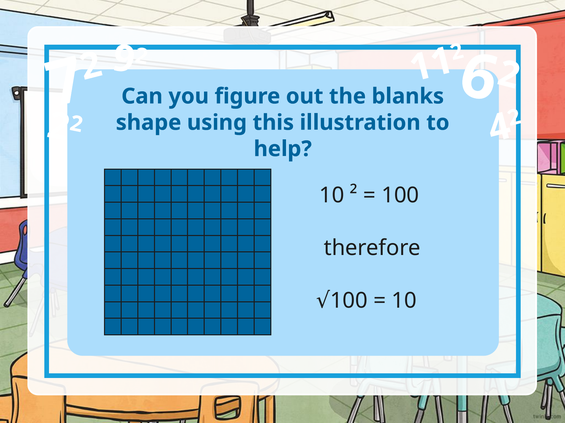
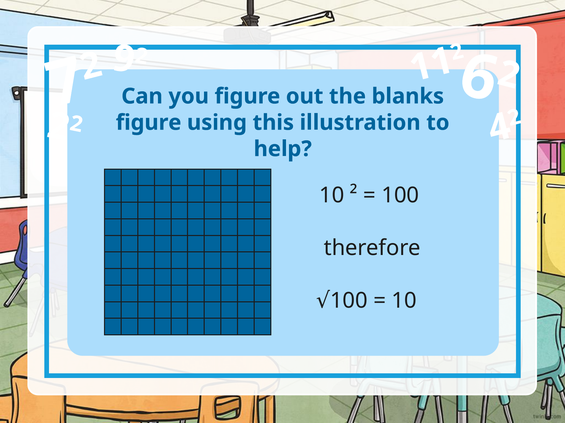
shape at (149, 123): shape -> figure
